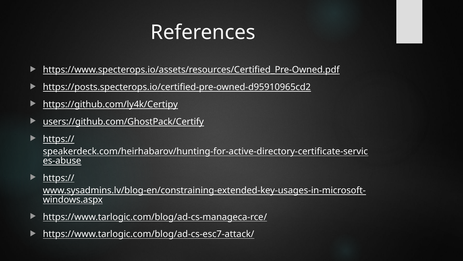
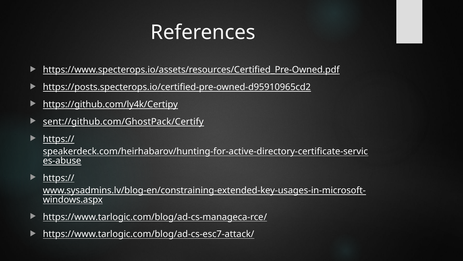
users://github.com/GhostPack/Certify: users://github.com/GhostPack/Certify -> sent://github.com/GhostPack/Certify
